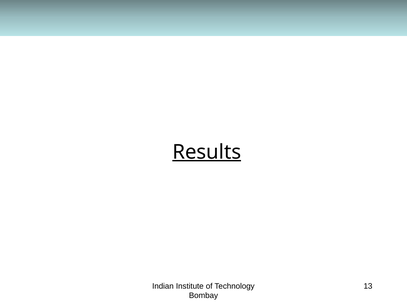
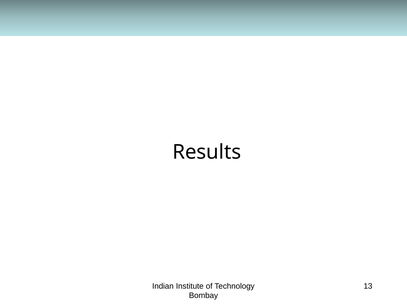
Results underline: present -> none
